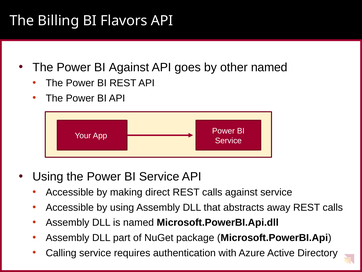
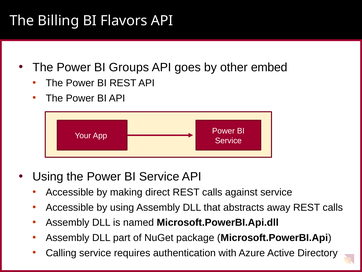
BI Against: Against -> Groups
other named: named -> embed
